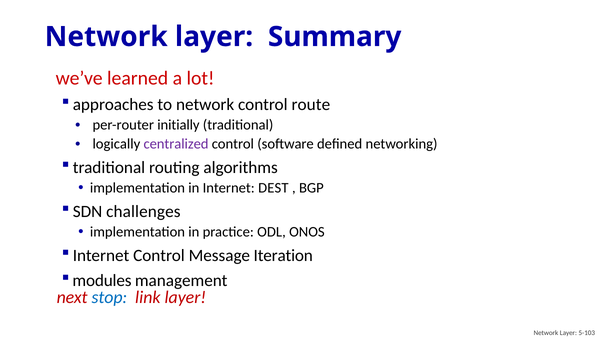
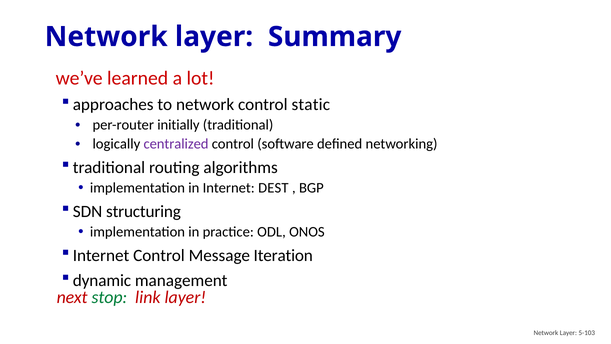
route: route -> static
challenges: challenges -> structuring
modules: modules -> dynamic
stop colour: blue -> green
